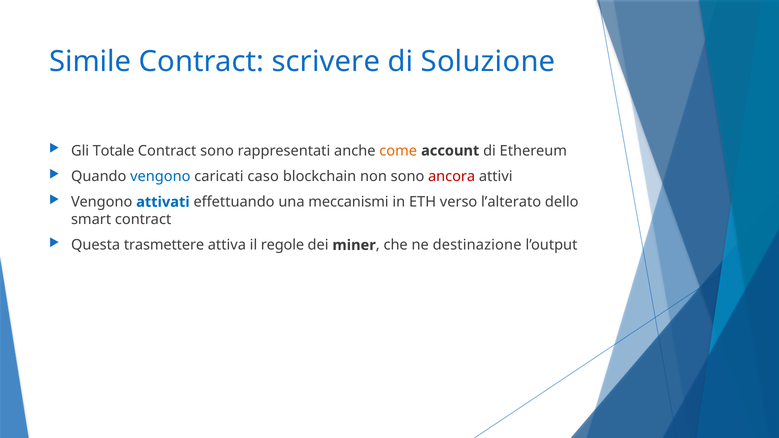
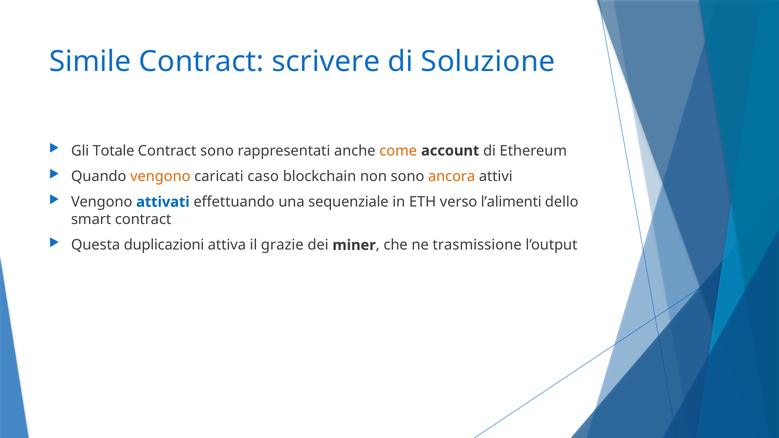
vengono at (160, 176) colour: blue -> orange
ancora colour: red -> orange
meccanismi: meccanismi -> sequenziale
l’alterato: l’alterato -> l’alimenti
trasmettere: trasmettere -> duplicazioni
regole: regole -> grazie
destinazione: destinazione -> trasmissione
